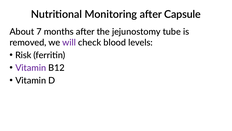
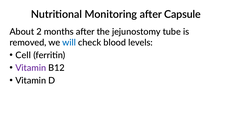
7: 7 -> 2
will colour: purple -> blue
Risk: Risk -> Cell
